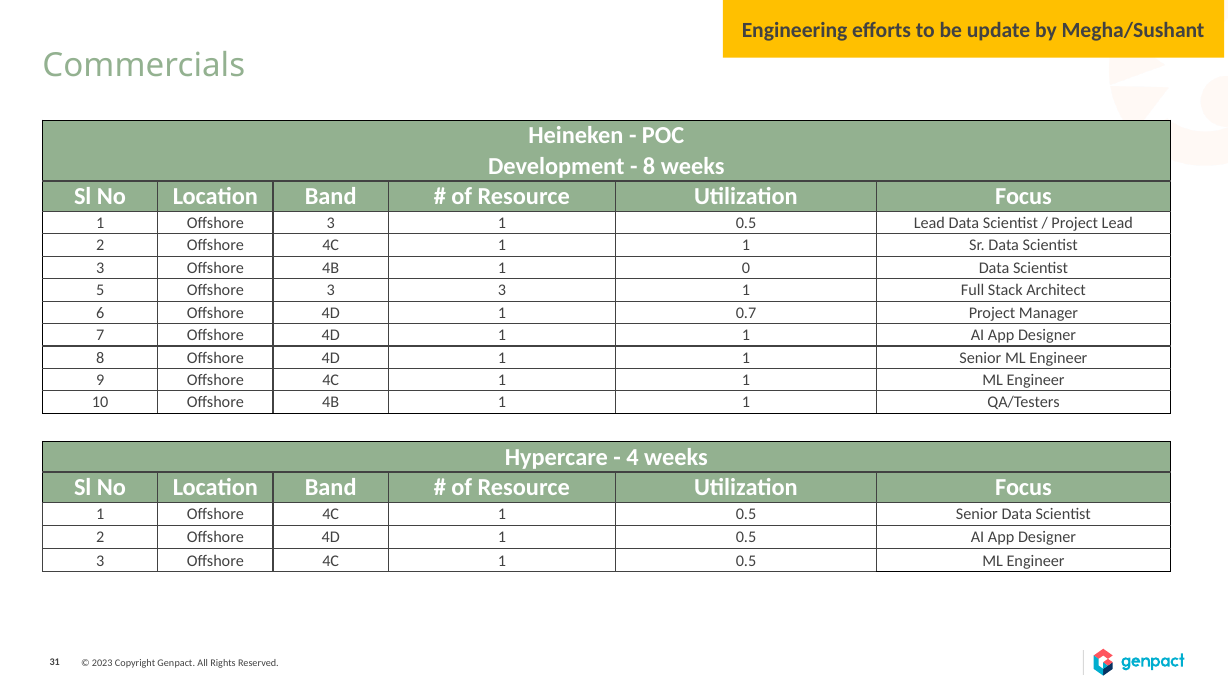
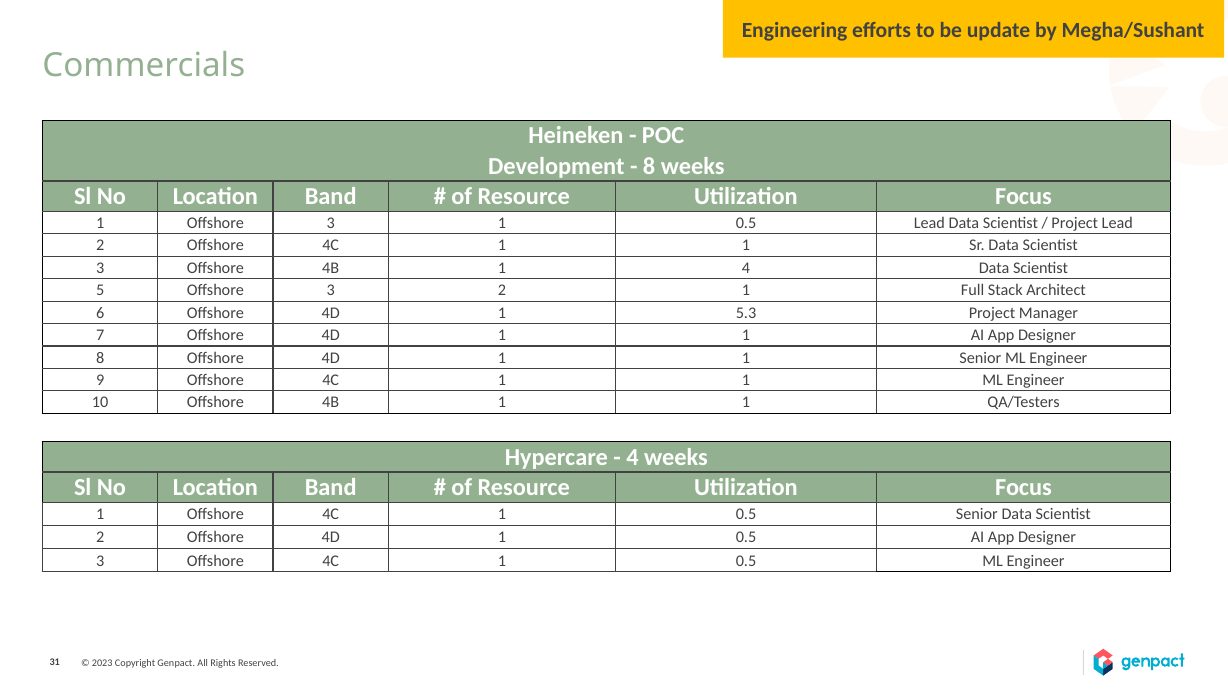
1 0: 0 -> 4
3 3: 3 -> 2
0.7: 0.7 -> 5.3
